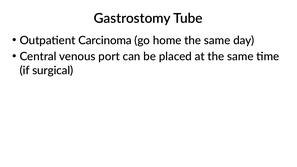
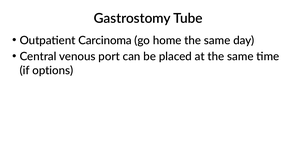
surgical: surgical -> options
